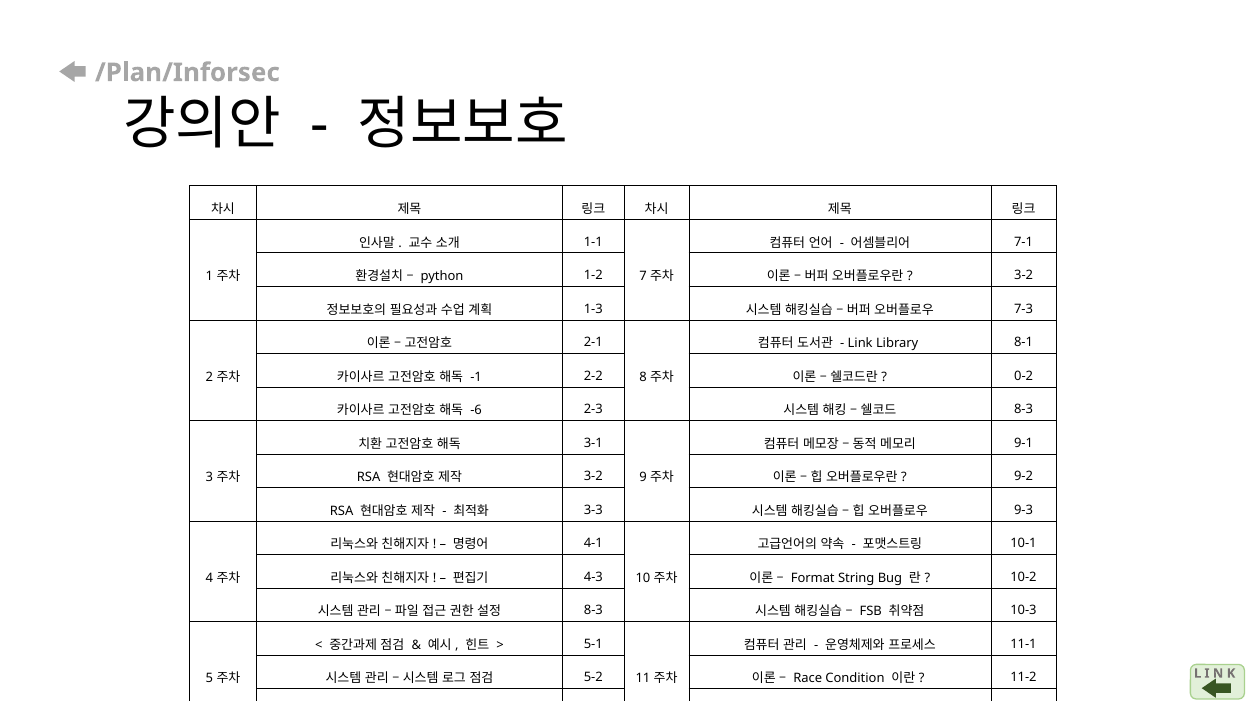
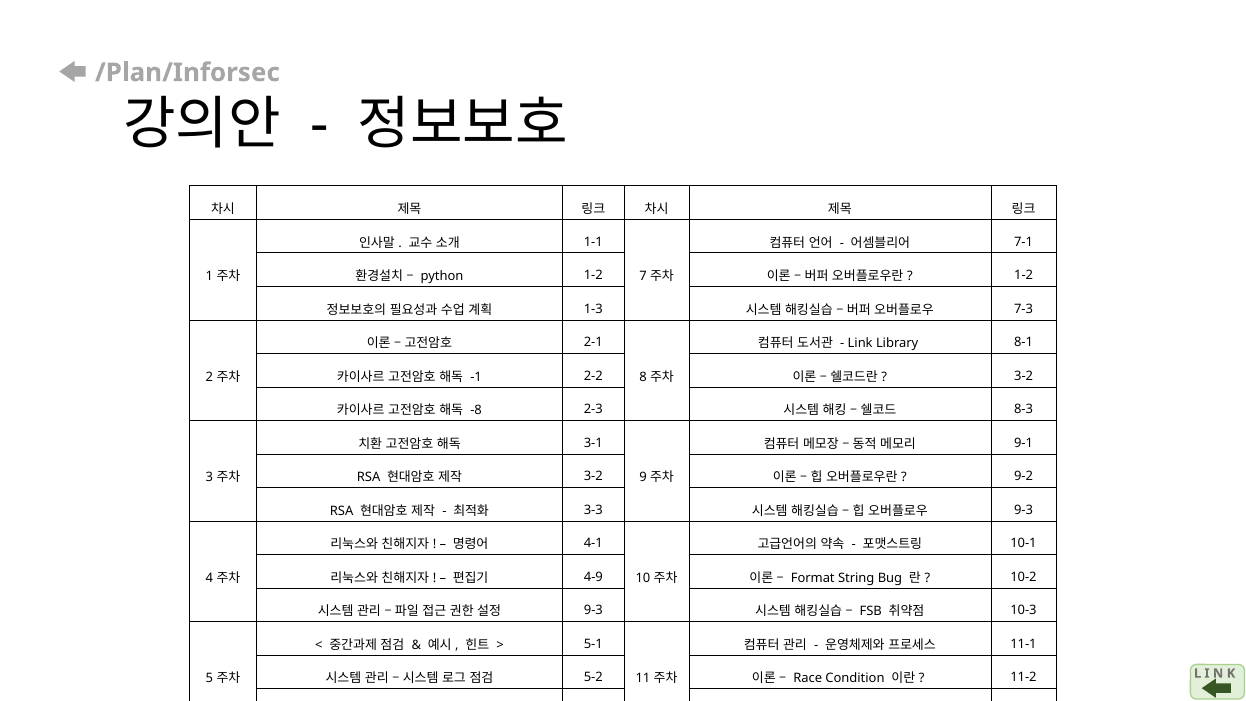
3-2 at (1024, 275): 3-2 -> 1-2
0-2 at (1024, 376): 0-2 -> 3-2
-6: -6 -> -8
4-3: 4-3 -> 4-9
8-3 at (593, 611): 8-3 -> 9-3
